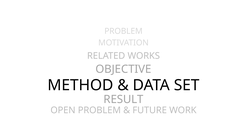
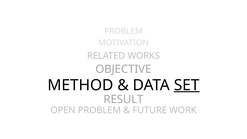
SET underline: none -> present
